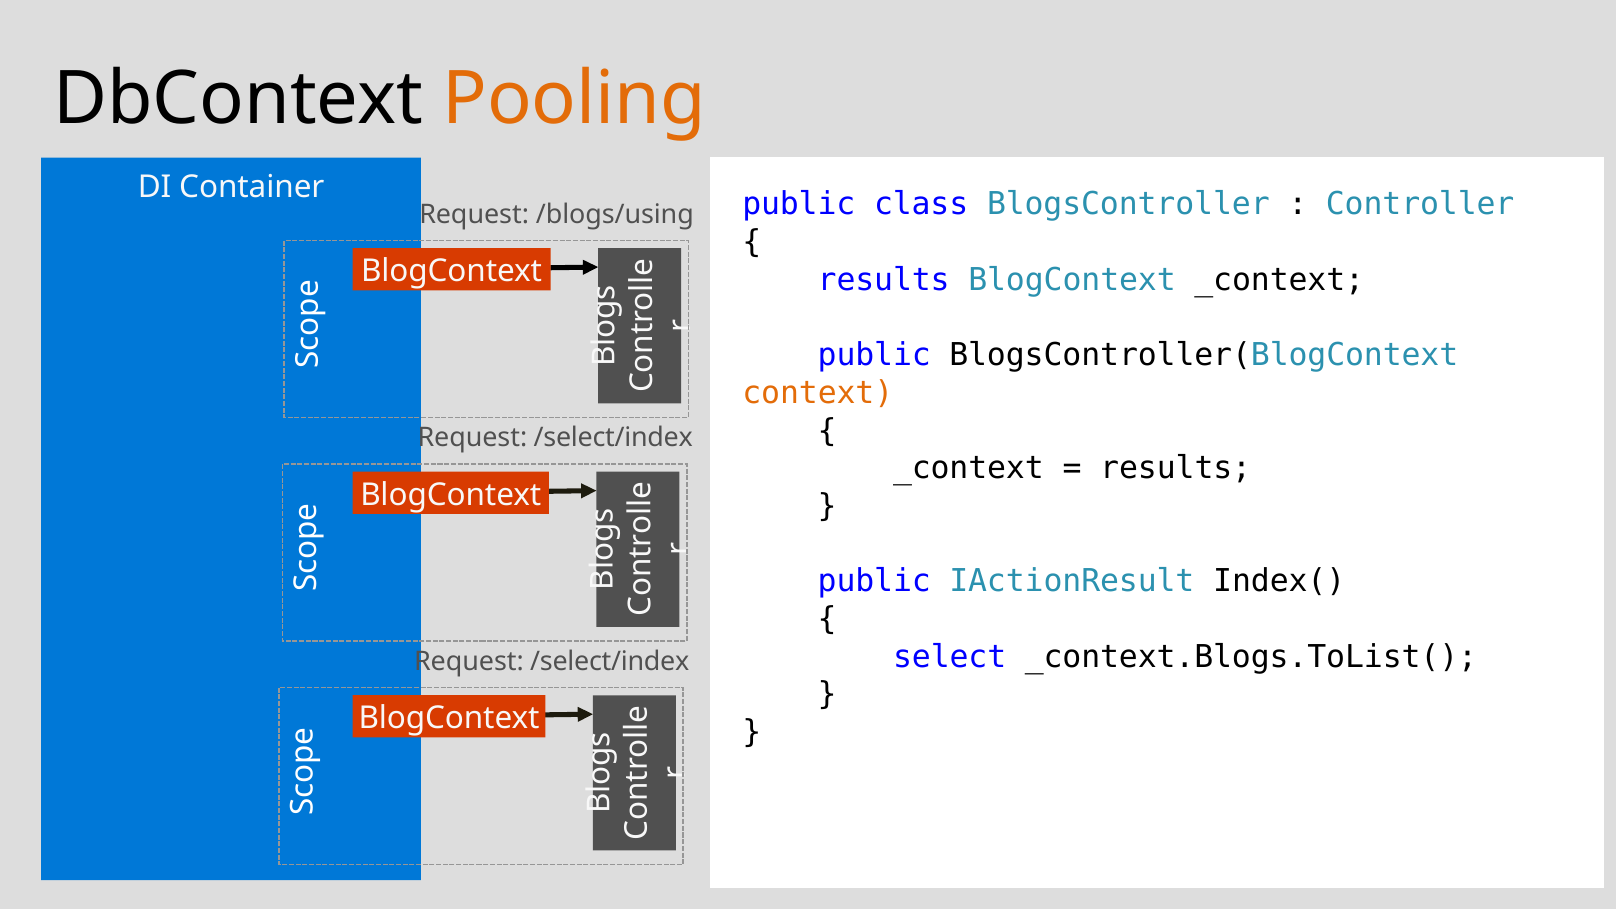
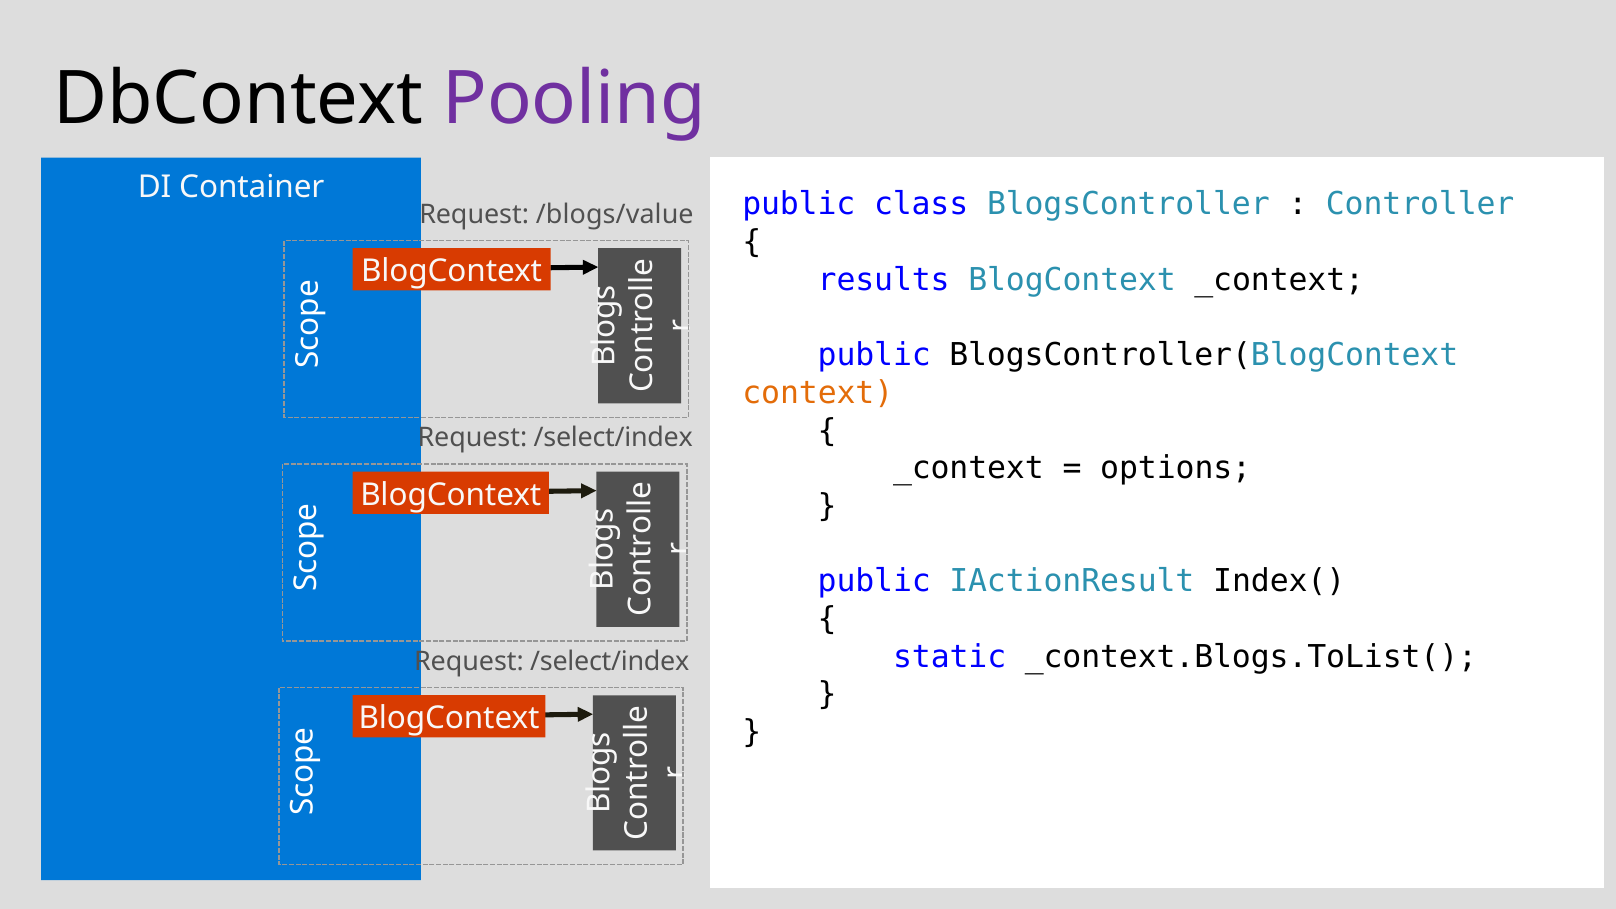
Pooling colour: orange -> purple
/blogs/using: /blogs/using -> /blogs/value
results at (1176, 468): results -> options
select: select -> static
